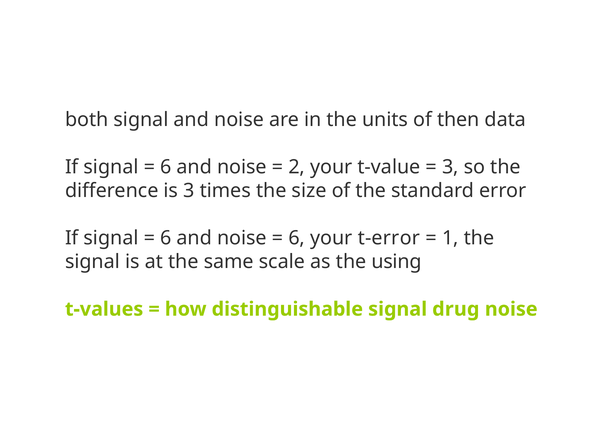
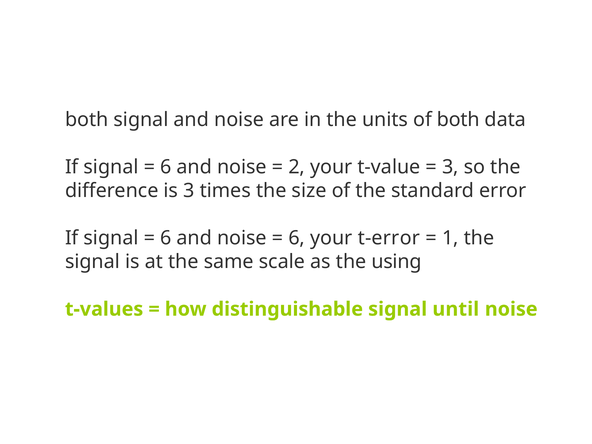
of then: then -> both
drug: drug -> until
